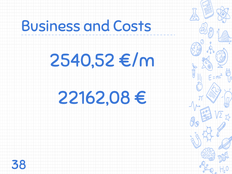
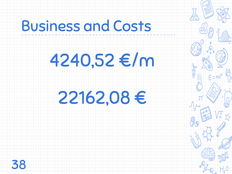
2540,52: 2540,52 -> 4240,52
